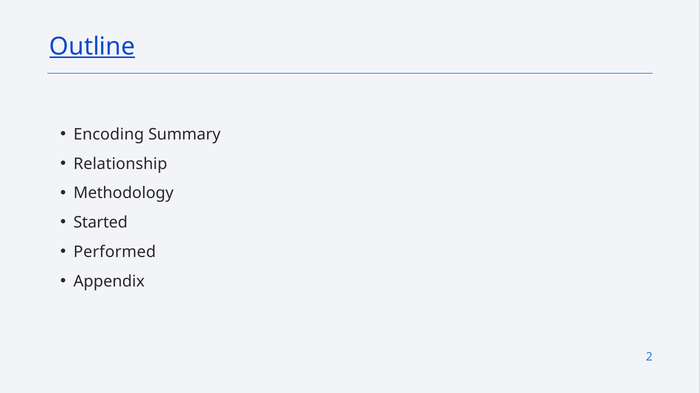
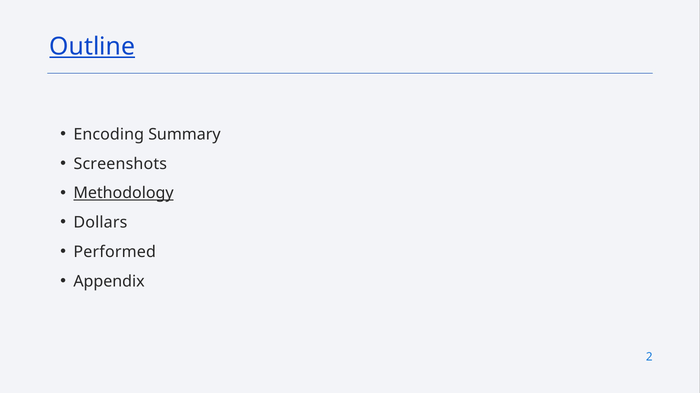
Relationship: Relationship -> Screenshots
Methodology underline: none -> present
Started: Started -> Dollars
